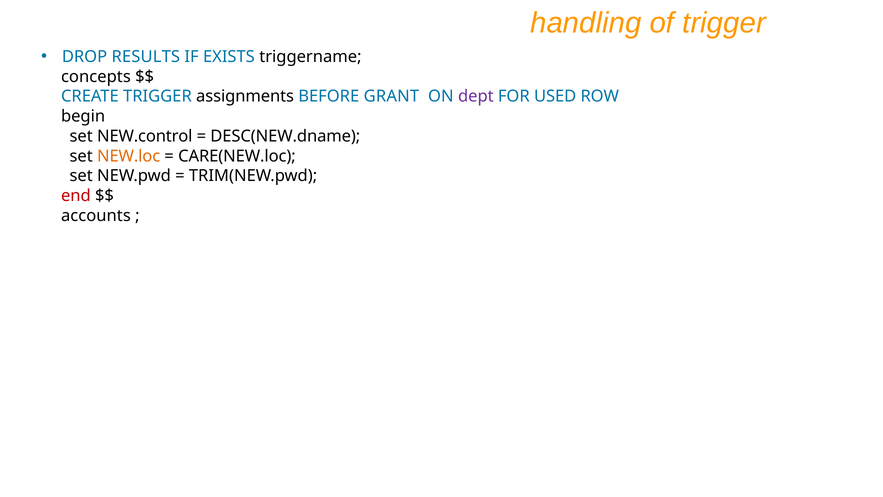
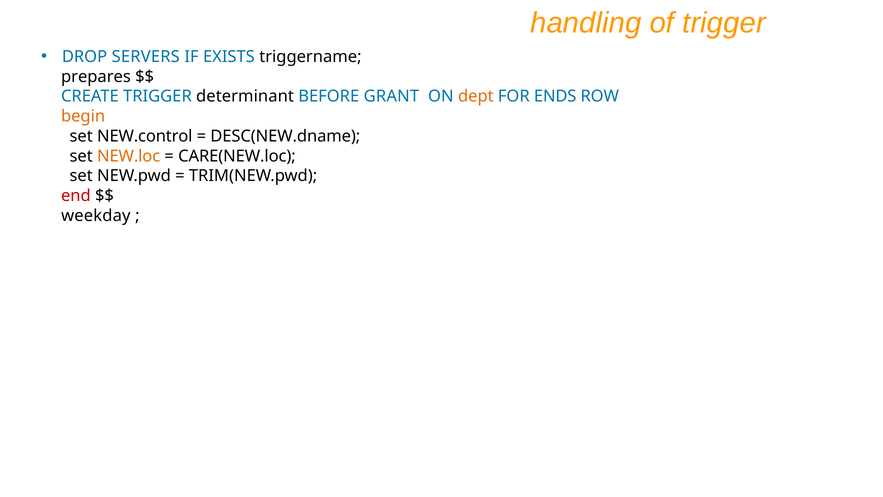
RESULTS: RESULTS -> SERVERS
concepts: concepts -> prepares
assignments: assignments -> determinant
dept colour: purple -> orange
USED: USED -> ENDS
begin colour: black -> orange
accounts: accounts -> weekday
